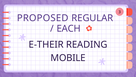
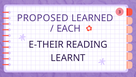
REGULAR: REGULAR -> LEARNED
MOBILE: MOBILE -> LEARNT
